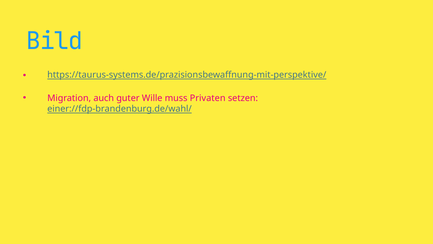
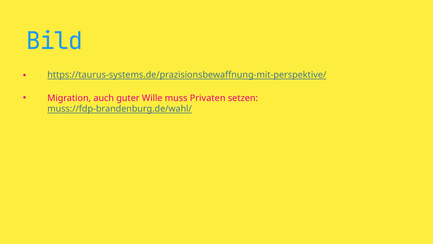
einer://fdp-brandenburg.de/wahl/: einer://fdp-brandenburg.de/wahl/ -> muss://fdp-brandenburg.de/wahl/
